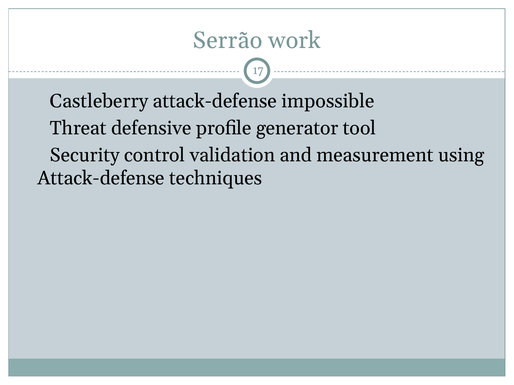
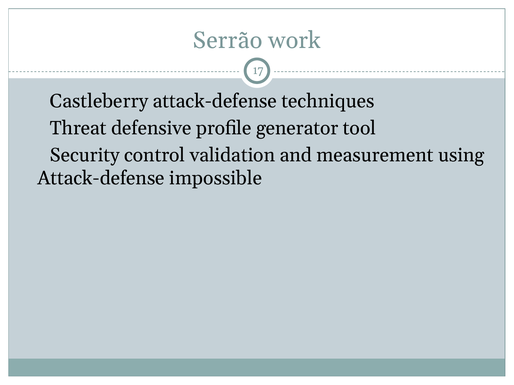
impossible: impossible -> techniques
techniques: techniques -> impossible
